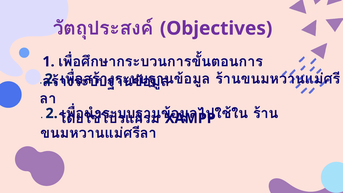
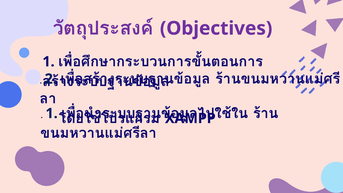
2 at (52, 113): 2 -> 1
